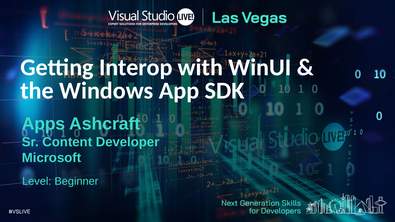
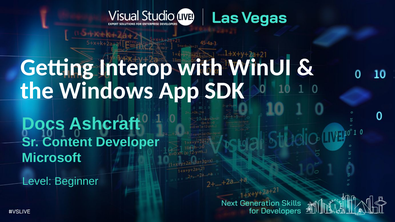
Apps: Apps -> Docs
